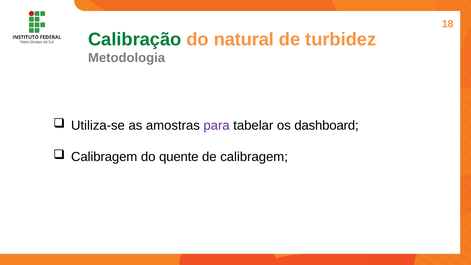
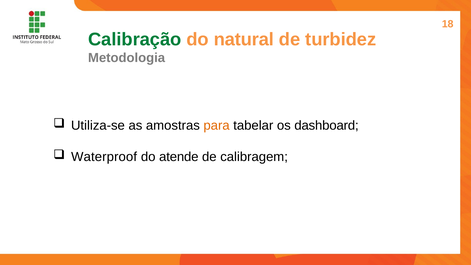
para colour: purple -> orange
Calibragem at (104, 157): Calibragem -> Waterproof
quente: quente -> atende
